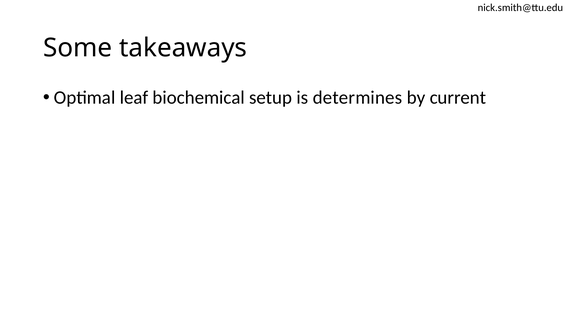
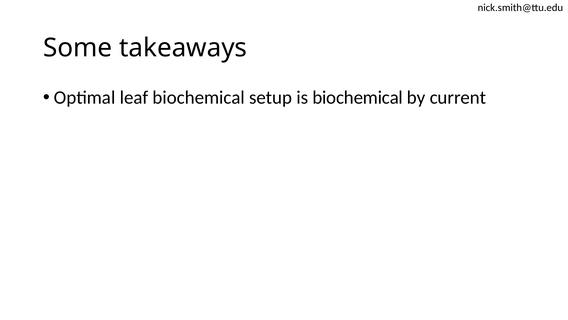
is determines: determines -> biochemical
